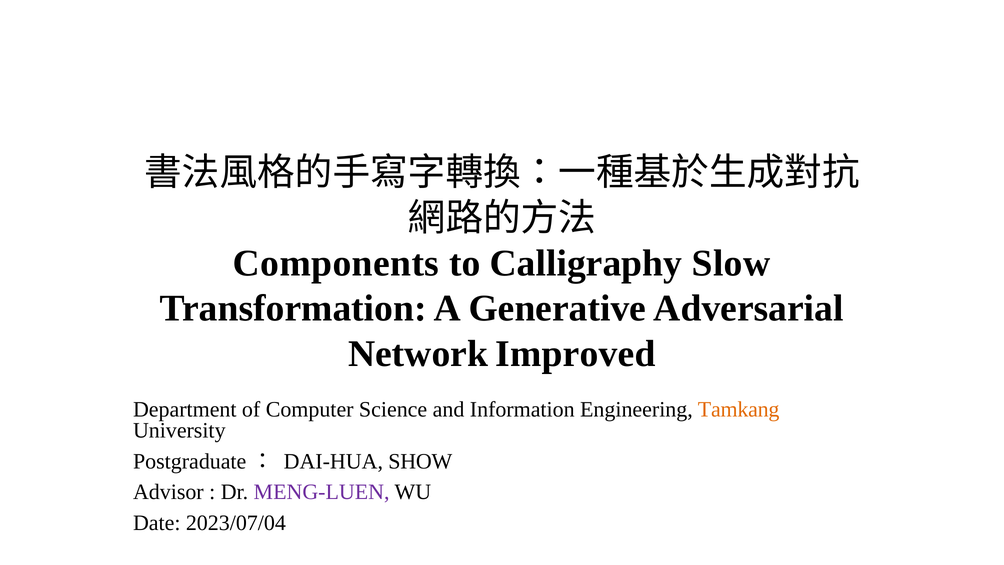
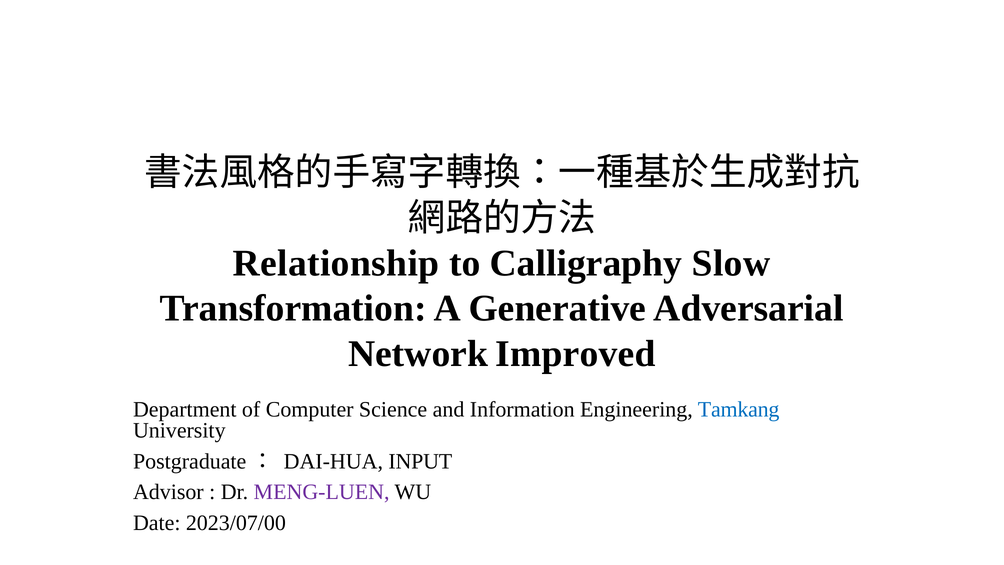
Components: Components -> Relationship
Tamkang colour: orange -> blue
SHOW: SHOW -> INPUT
2023/07/04: 2023/07/04 -> 2023/07/00
